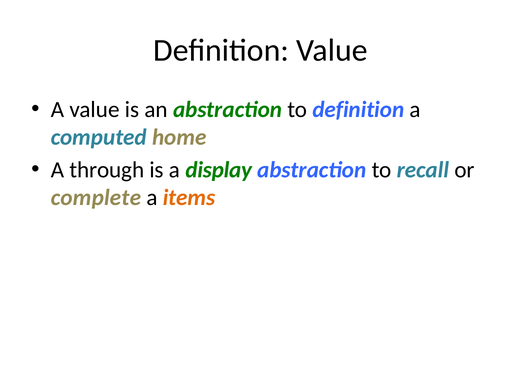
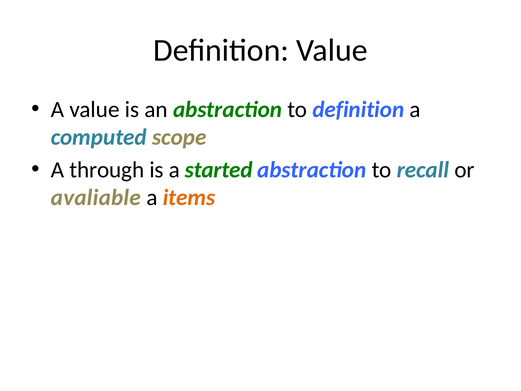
home: home -> scope
display: display -> started
complete: complete -> avaliable
